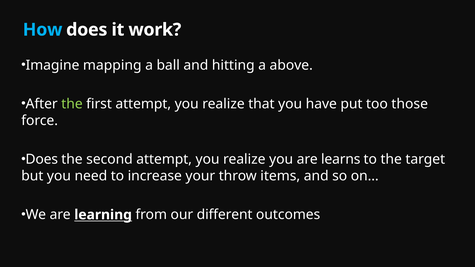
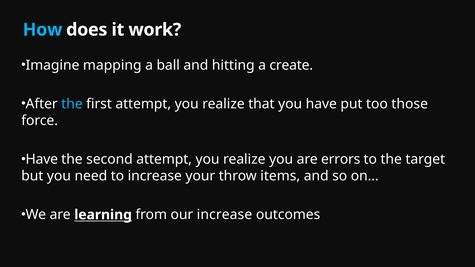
above: above -> create
the at (72, 104) colour: light green -> light blue
Does at (42, 159): Does -> Have
learns: learns -> errors
our different: different -> increase
